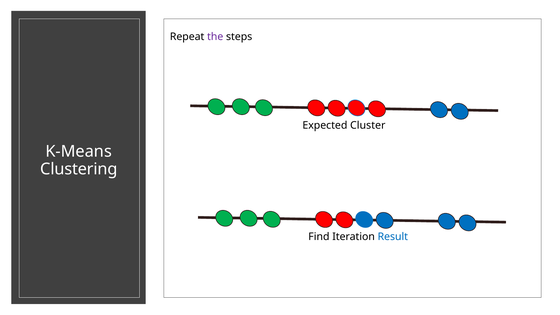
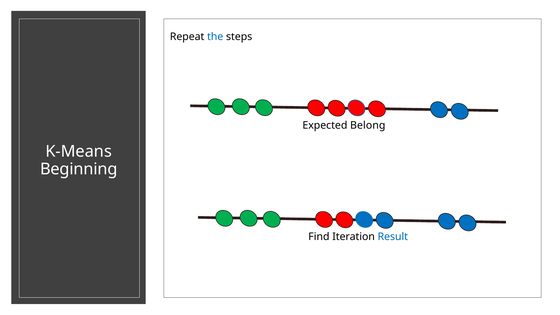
the colour: purple -> blue
Cluster: Cluster -> Belong
Clustering: Clustering -> Beginning
